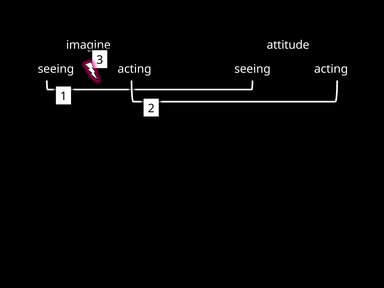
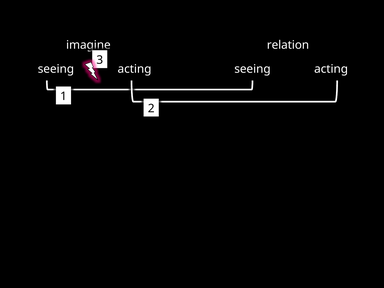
attitude: attitude -> relation
